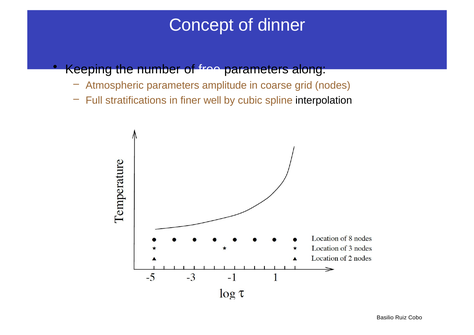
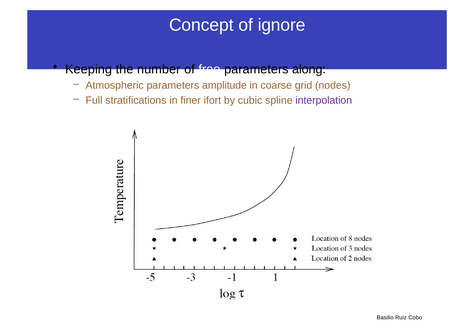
dinner: dinner -> ignore
well: well -> ifort
interpolation colour: black -> purple
